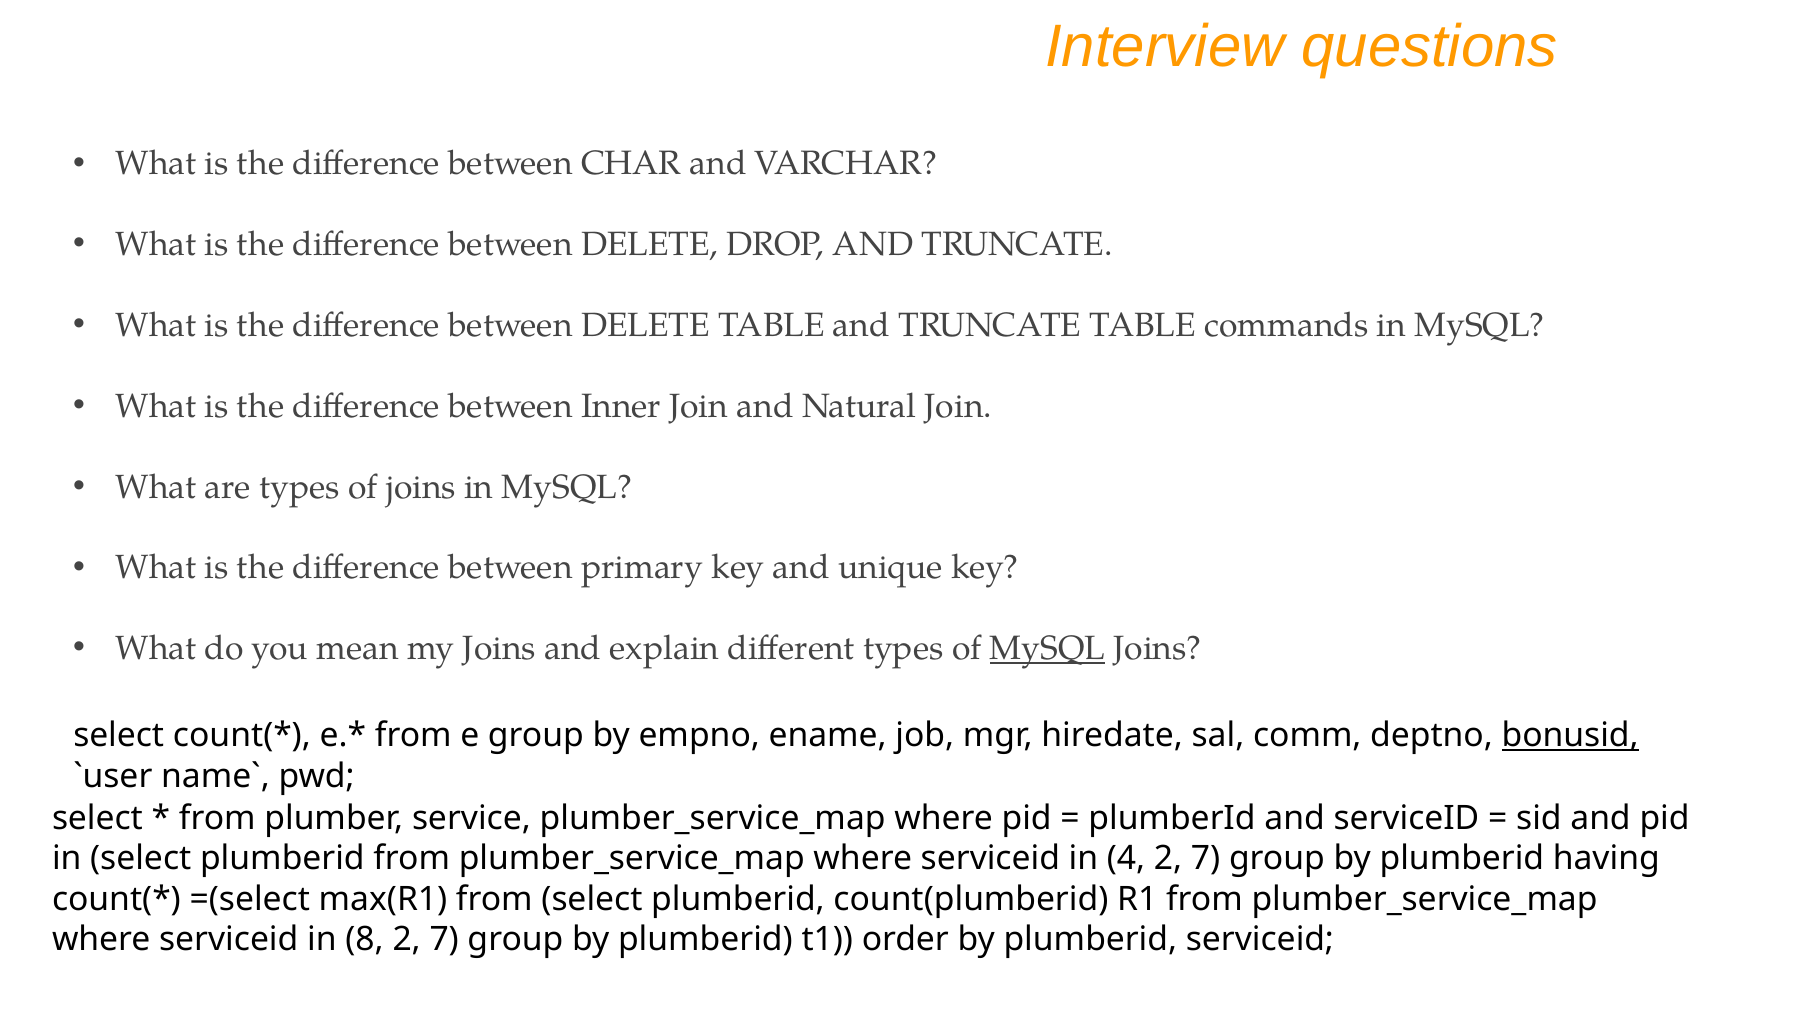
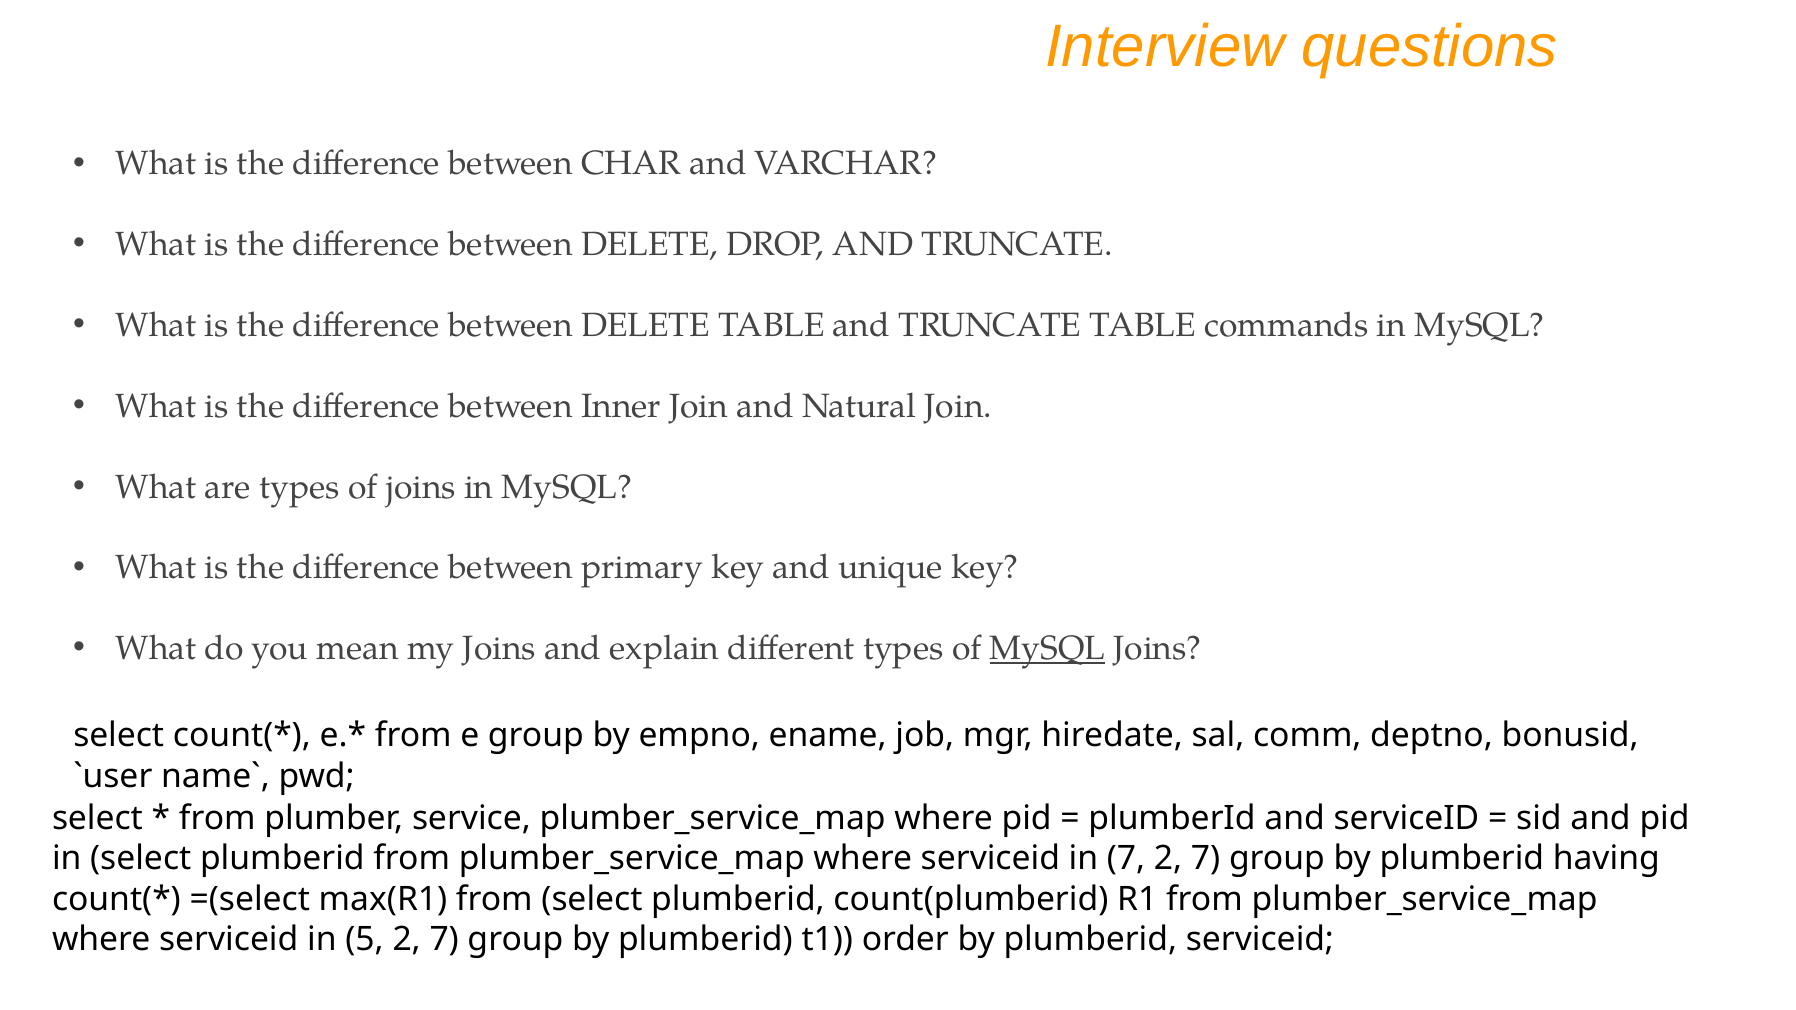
bonusid underline: present -> none
in 4: 4 -> 7
8: 8 -> 5
